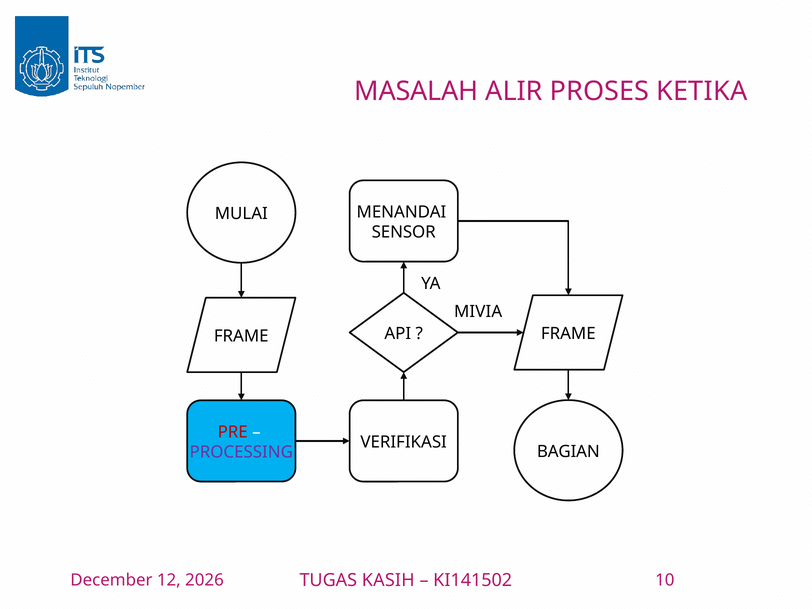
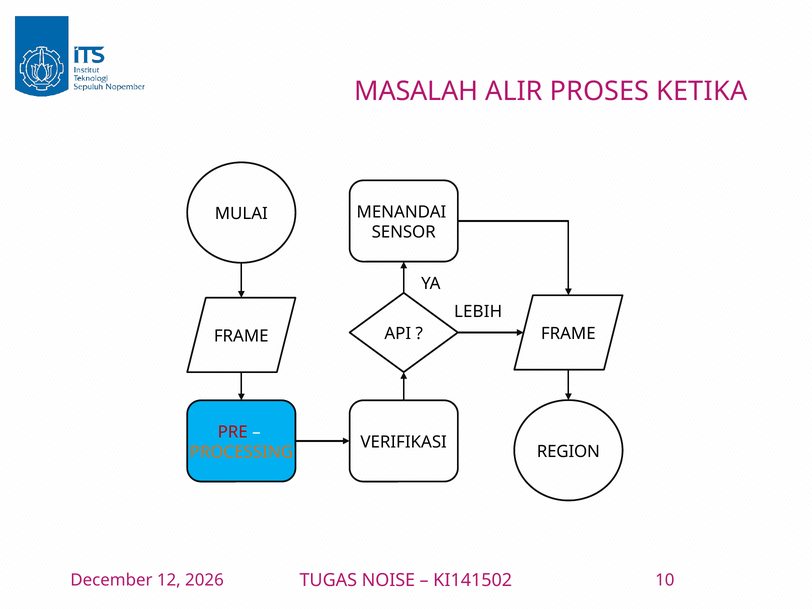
MIVIA: MIVIA -> LEBIH
BAGIAN: BAGIAN -> REGION
PROCESSING colour: purple -> orange
KASIH: KASIH -> NOISE
